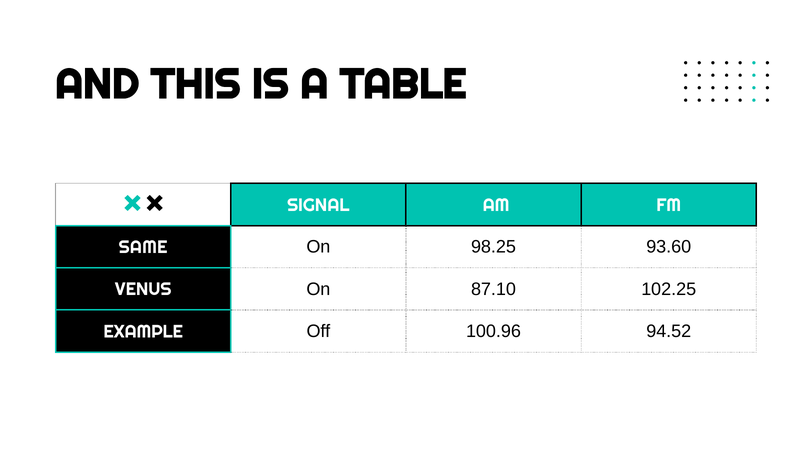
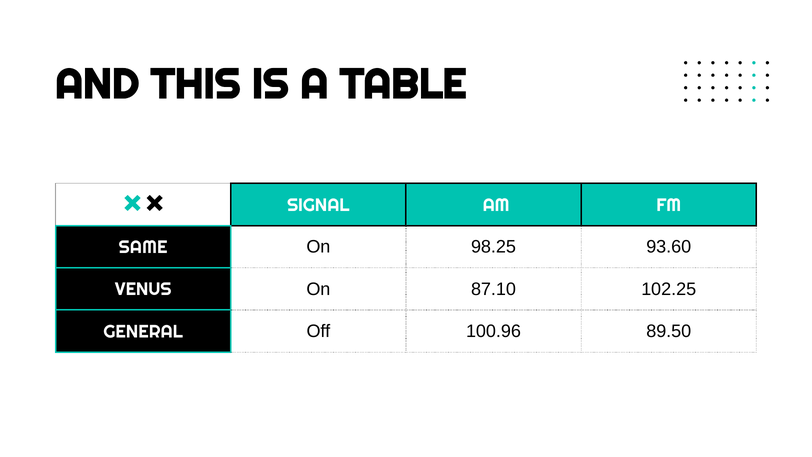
EXAMPLE: EXAMPLE -> GENERAL
94.52: 94.52 -> 89.50
